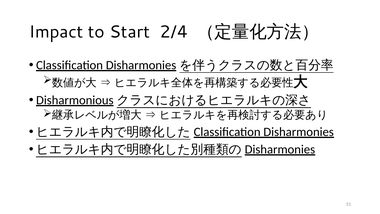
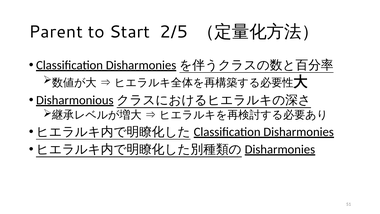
Impact: Impact -> Parent
2/4: 2/4 -> 2/5
